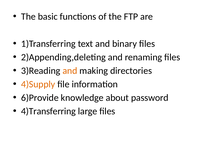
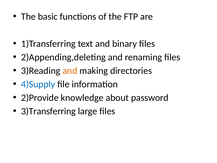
4)Supply colour: orange -> blue
6)Provide: 6)Provide -> 2)Provide
4)Transferring: 4)Transferring -> 3)Transferring
